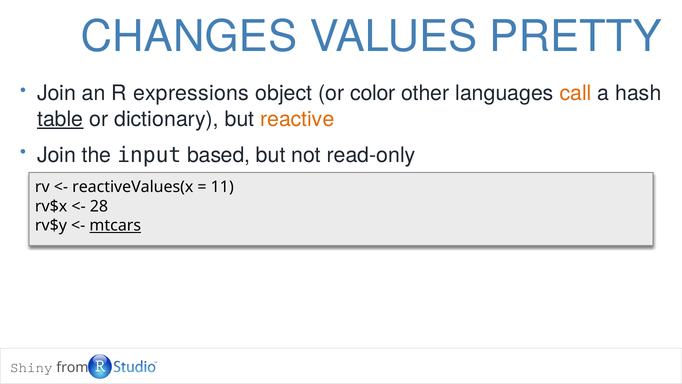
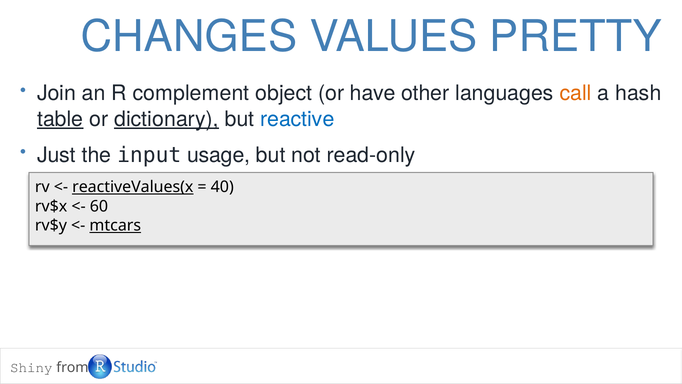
expressions: expressions -> complement
color: color -> have
dictionary underline: none -> present
reactive colour: orange -> blue
Join at (57, 155): Join -> Just
based: based -> usage
reactiveValues(x underline: none -> present
11: 11 -> 40
28: 28 -> 60
